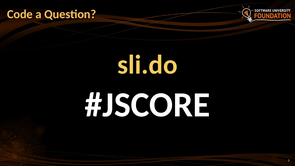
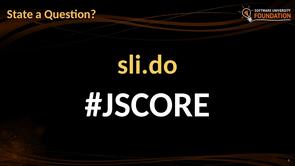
Code: Code -> State
